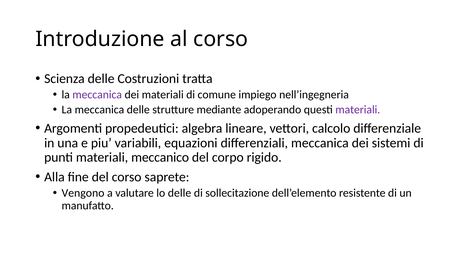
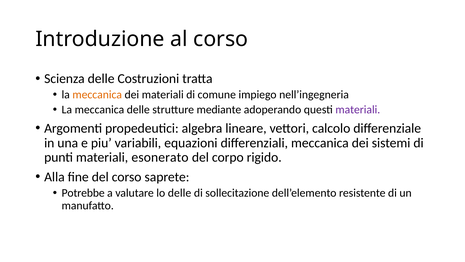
meccanica at (97, 95) colour: purple -> orange
meccanico: meccanico -> esonerato
Vengono: Vengono -> Potrebbe
